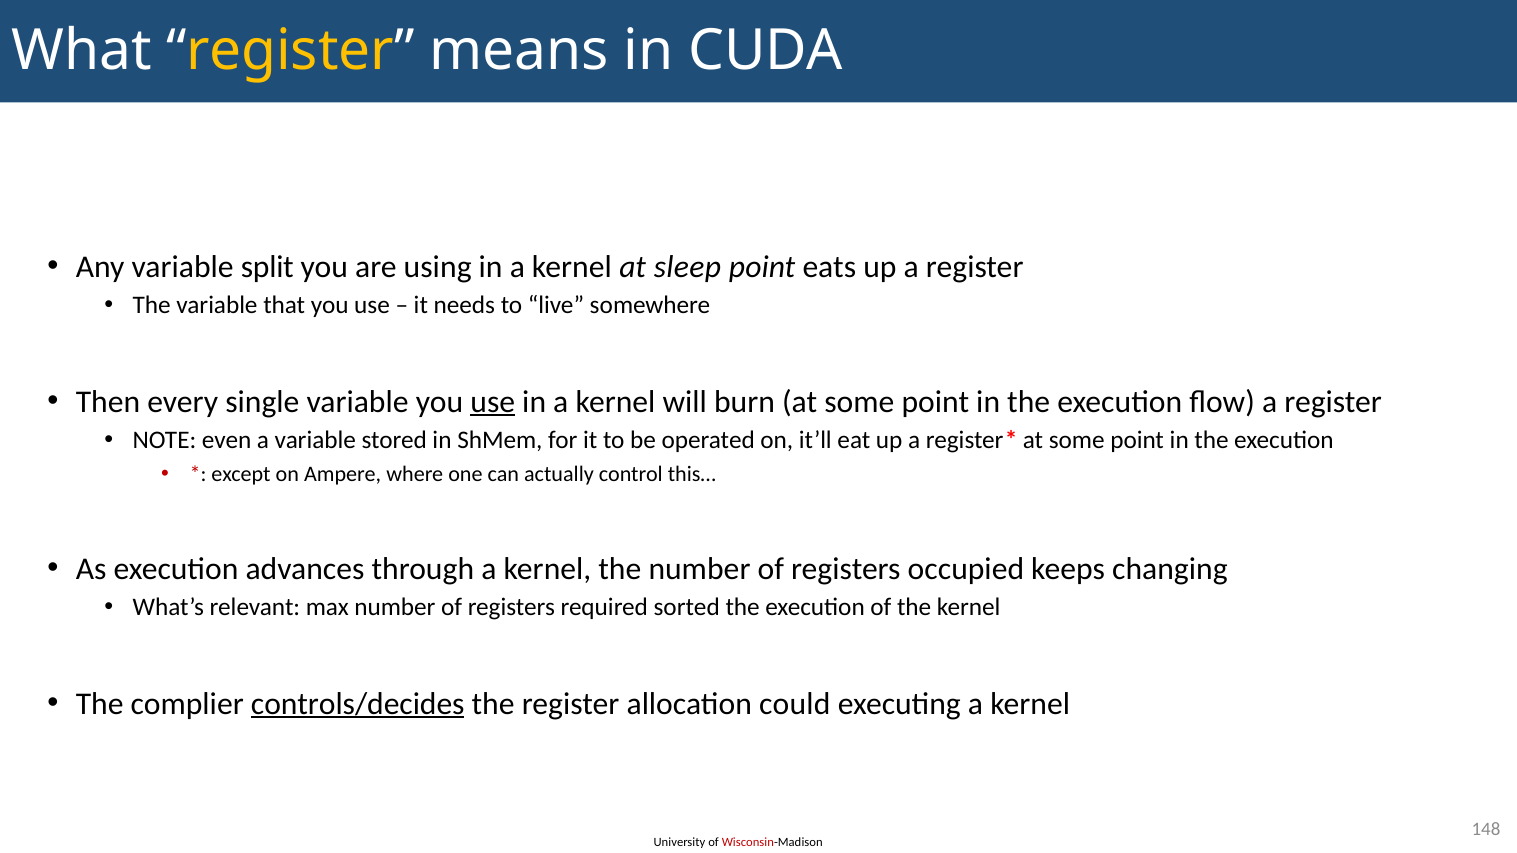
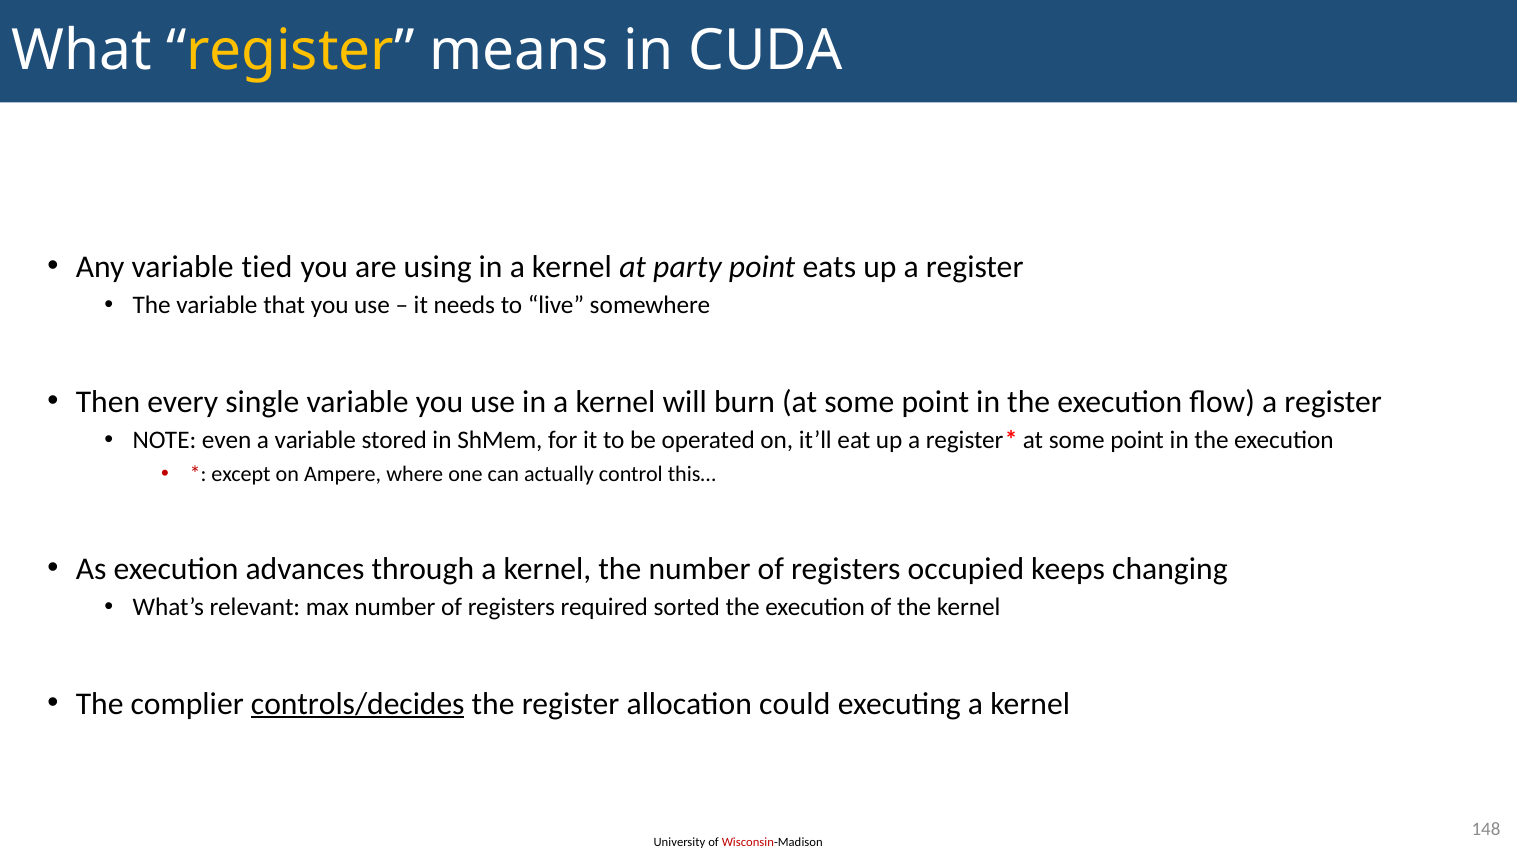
split: split -> tied
sleep: sleep -> party
use at (493, 402) underline: present -> none
